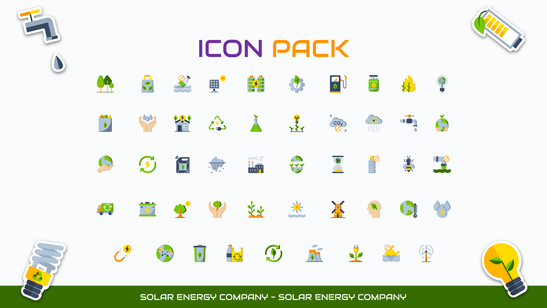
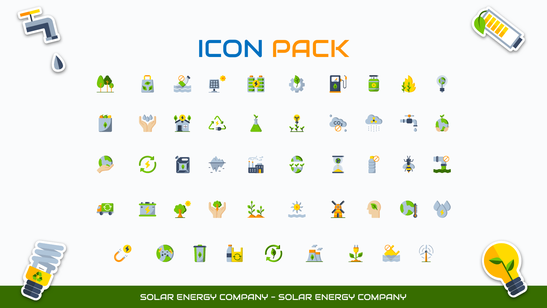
ICON colour: purple -> blue
